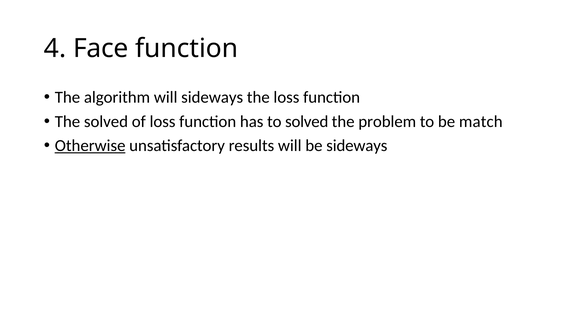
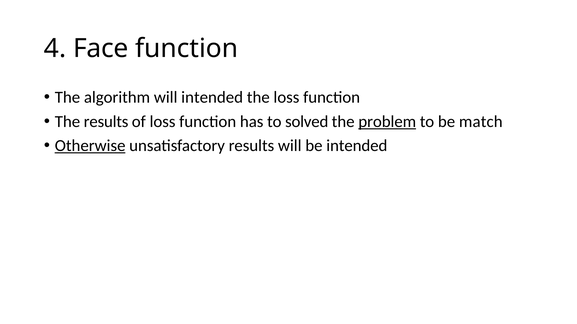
will sideways: sideways -> intended
The solved: solved -> results
problem underline: none -> present
be sideways: sideways -> intended
